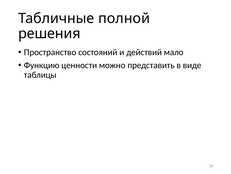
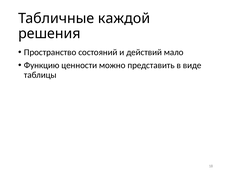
полной: полной -> каждой
